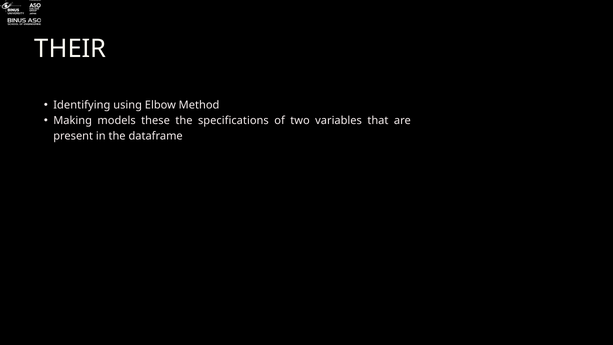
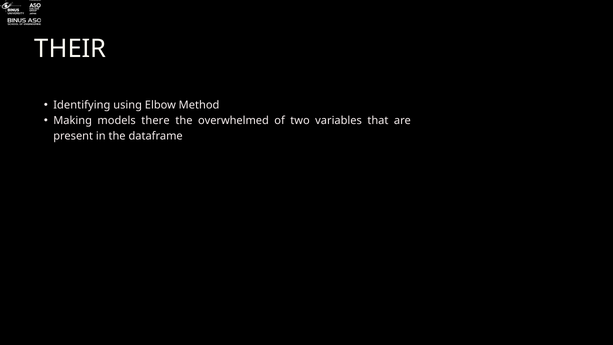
these: these -> there
specifications: specifications -> overwhelmed
